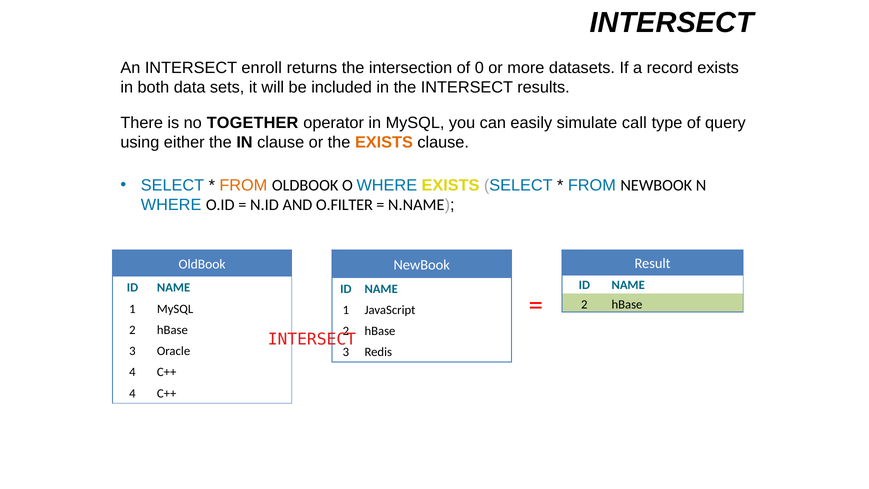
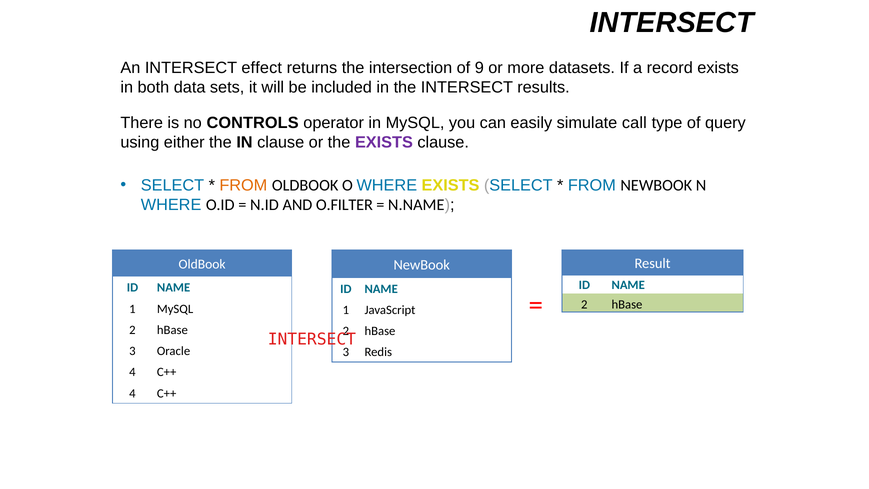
enroll: enroll -> effect
0: 0 -> 9
TOGETHER: TOGETHER -> CONTROLS
EXISTS at (384, 142) colour: orange -> purple
